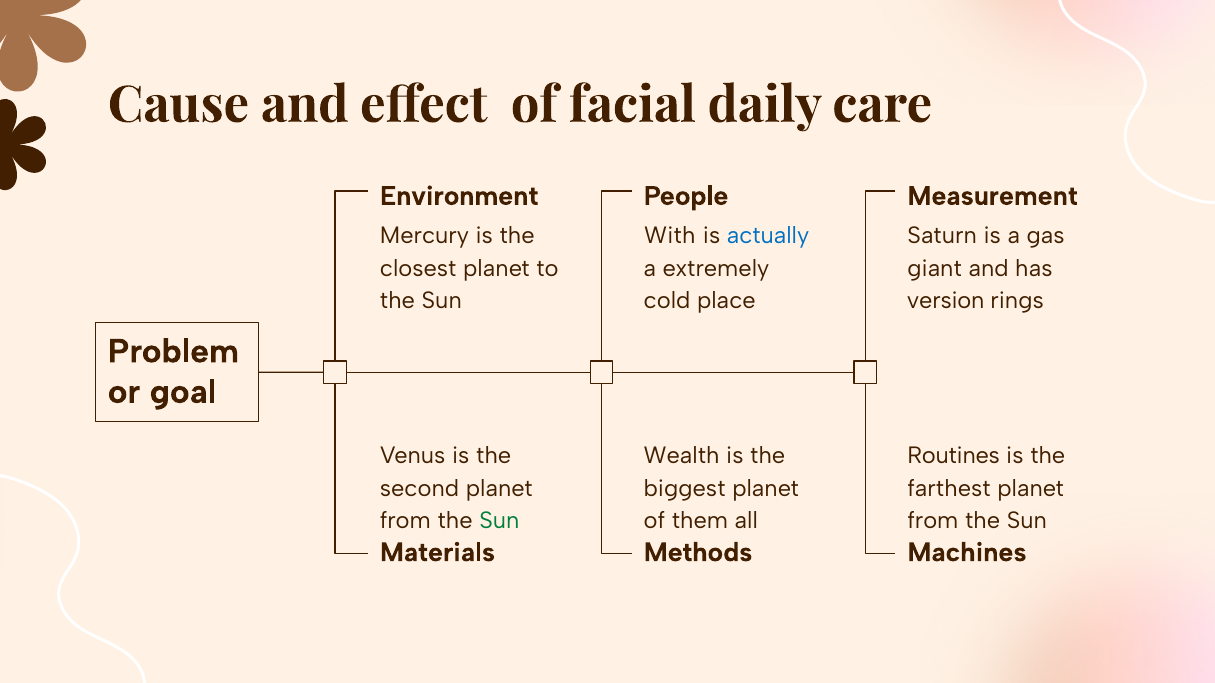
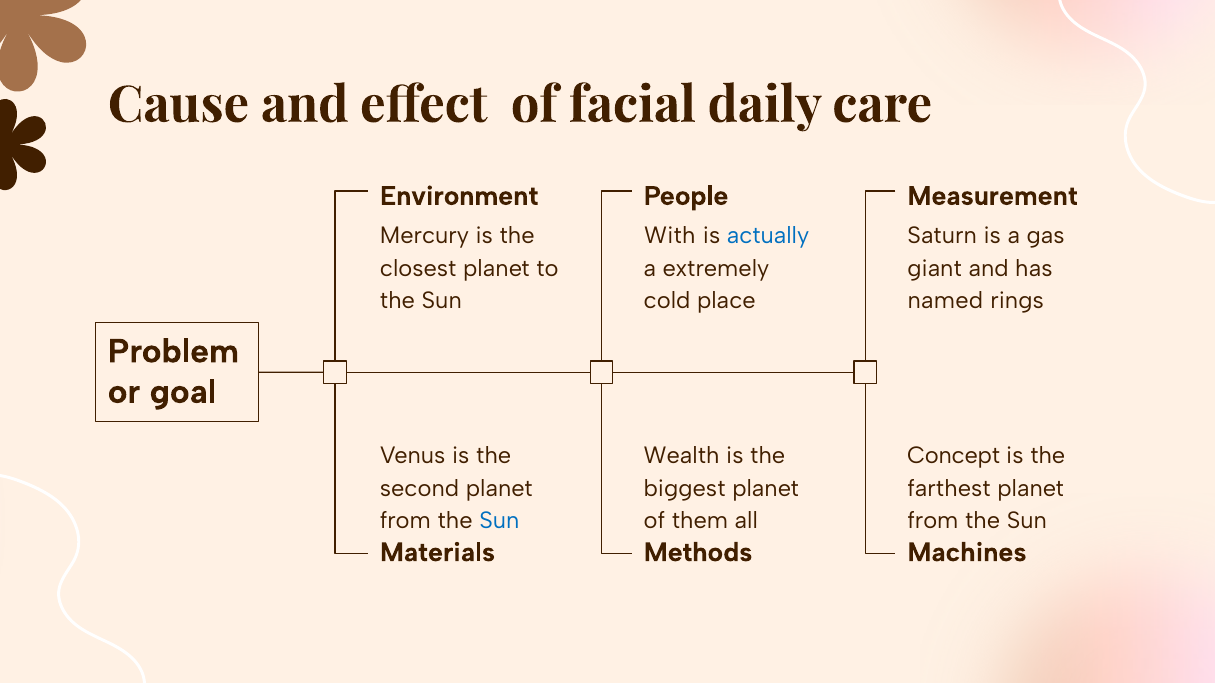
version: version -> named
Routines: Routines -> Concept
Sun at (499, 521) colour: green -> blue
